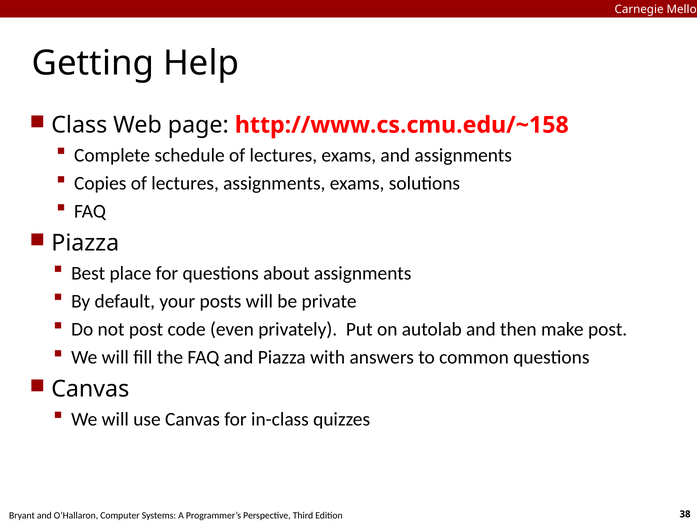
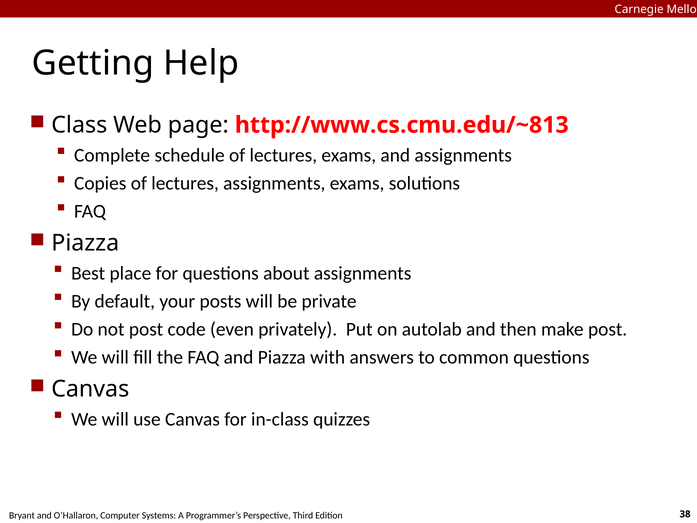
http://www.cs.cmu.edu/~158: http://www.cs.cmu.edu/~158 -> http://www.cs.cmu.edu/~813
